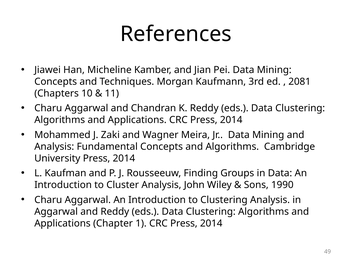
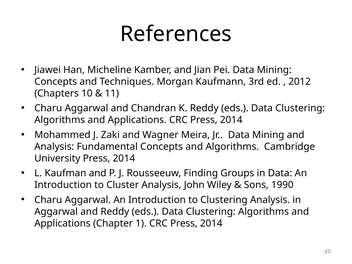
2081: 2081 -> 2012
